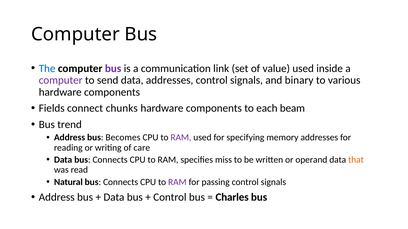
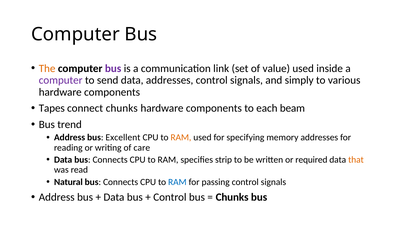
The colour: blue -> orange
binary: binary -> simply
Fields: Fields -> Tapes
Becomes: Becomes -> Excellent
RAM at (181, 138) colour: purple -> orange
miss: miss -> strip
operand: operand -> required
RAM at (177, 182) colour: purple -> blue
Charles at (232, 198): Charles -> Chunks
